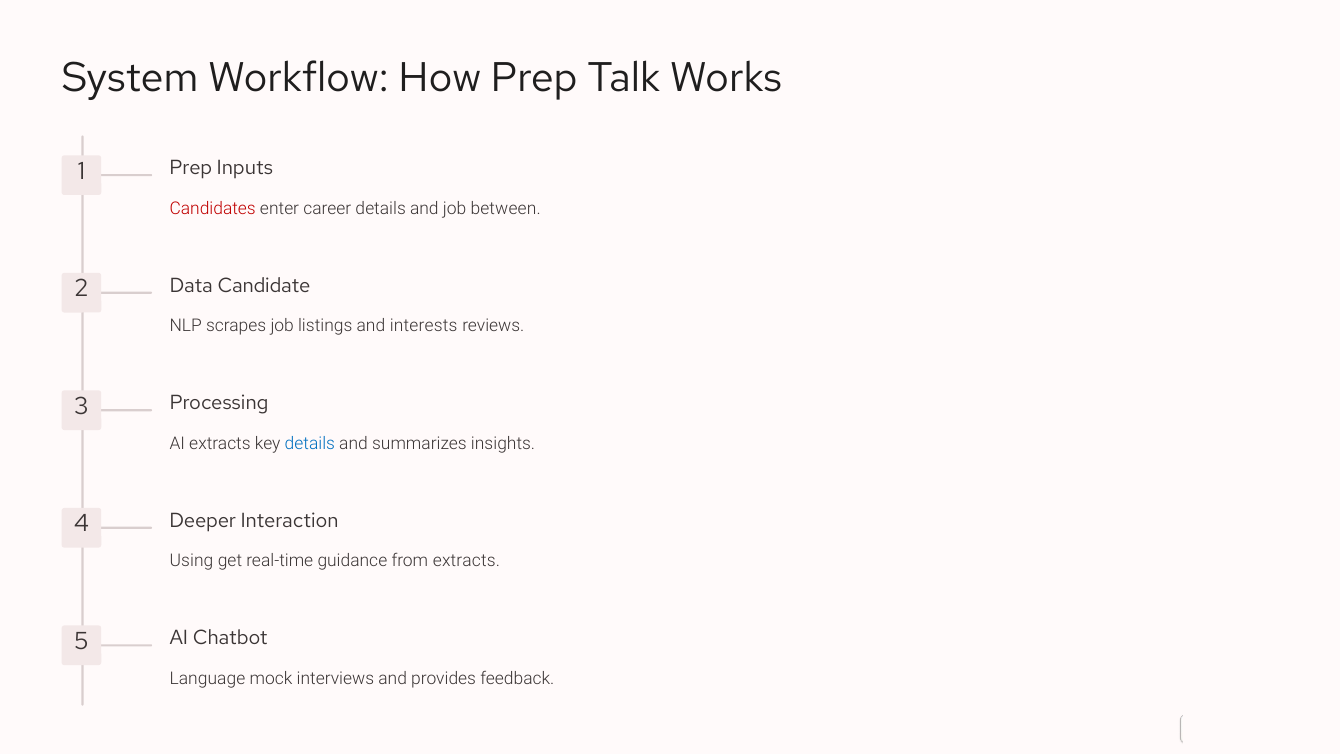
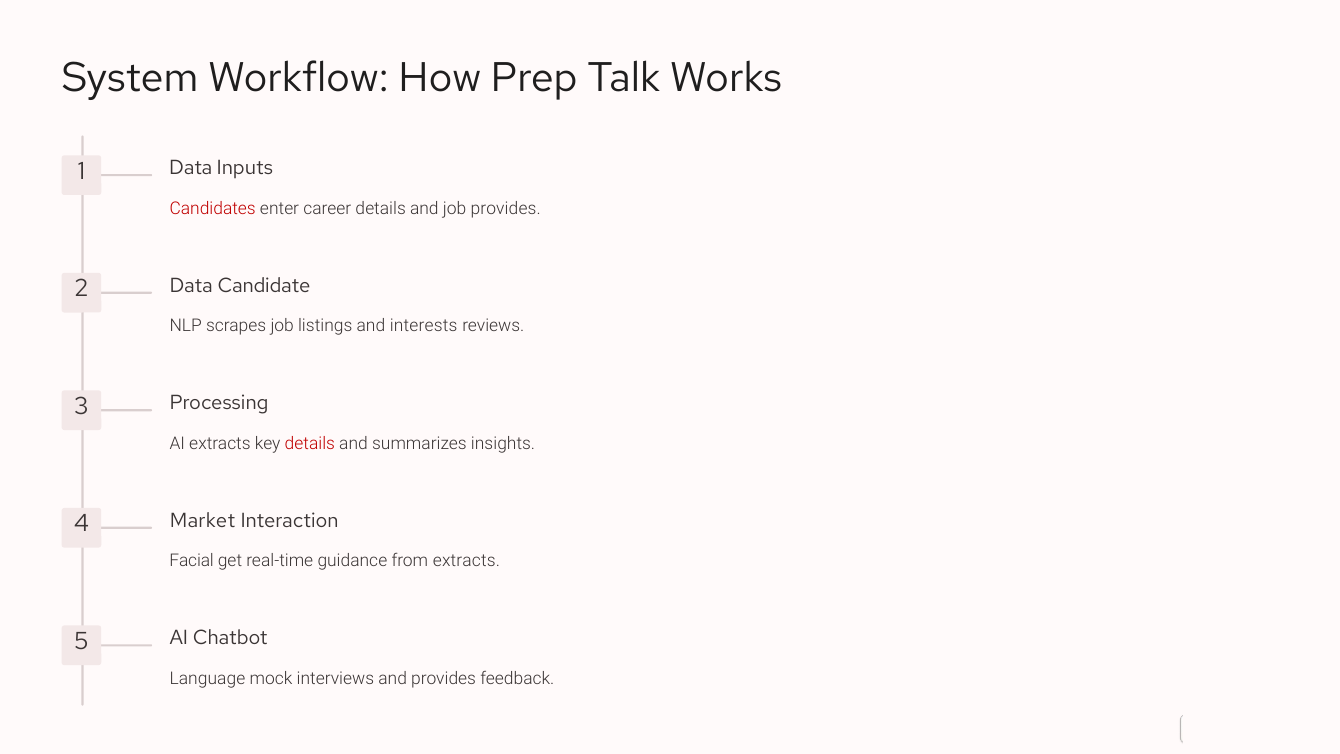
1 Prep: Prep -> Data
job between: between -> provides
details at (310, 443) colour: blue -> red
Deeper: Deeper -> Market
Using: Using -> Facial
